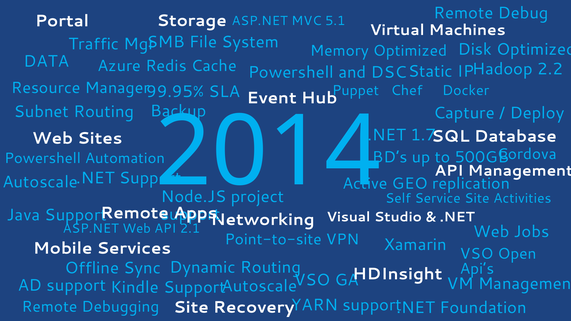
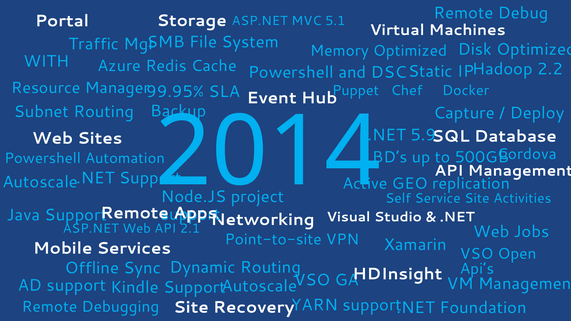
DATA: DATA -> WITH
1.7: 1.7 -> 5.9
